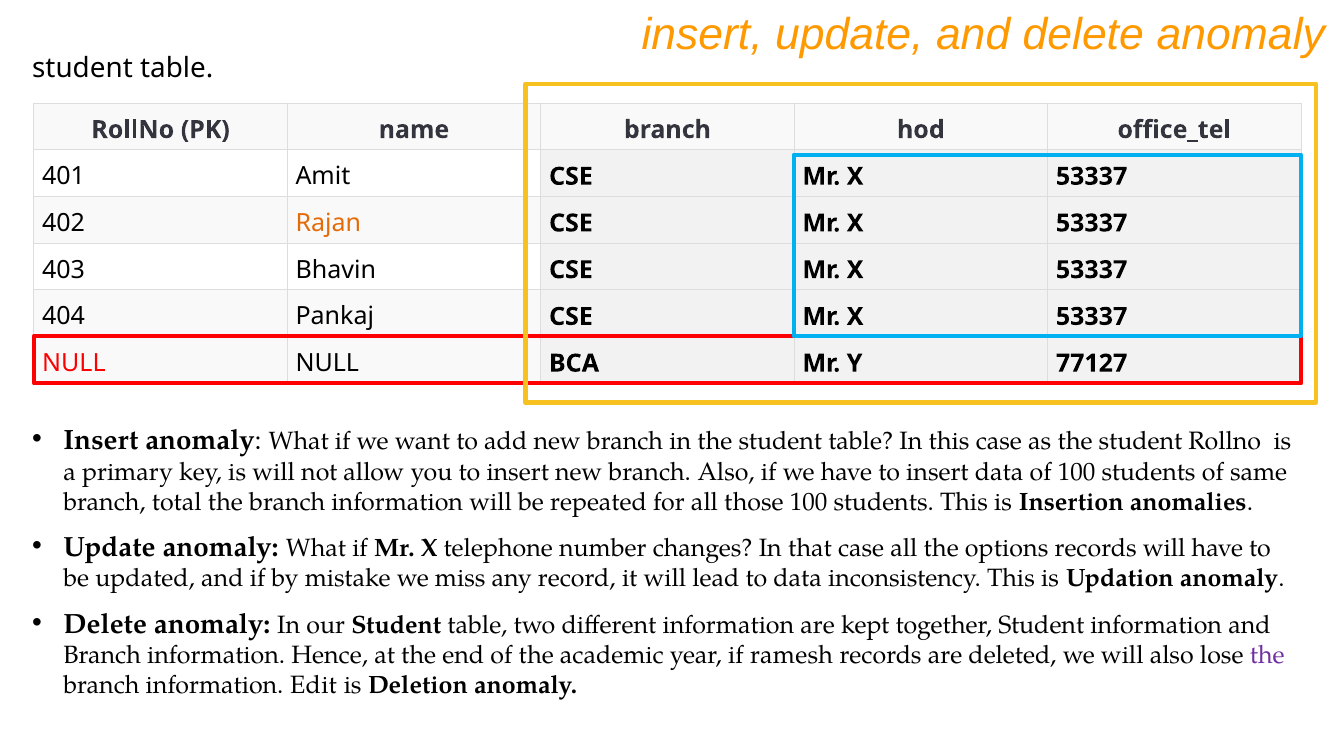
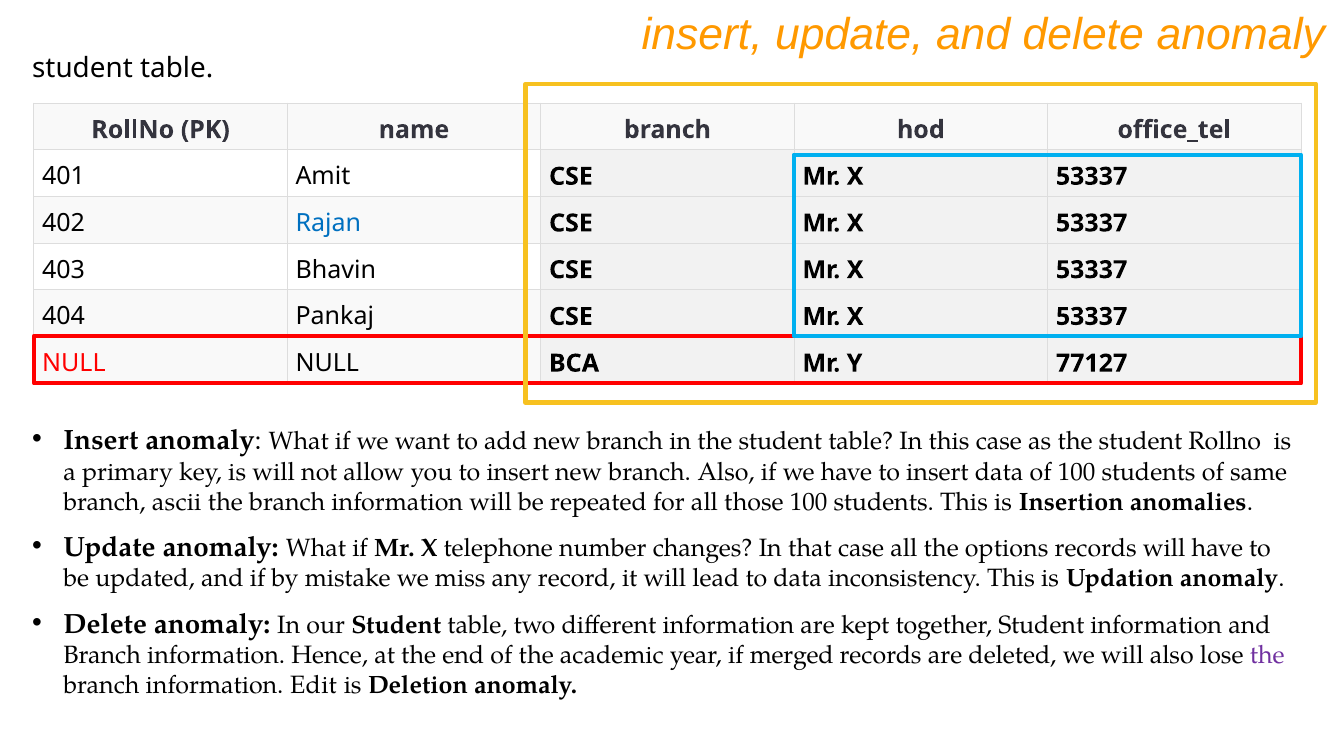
Rajan colour: orange -> blue
total: total -> ascii
ramesh: ramesh -> merged
